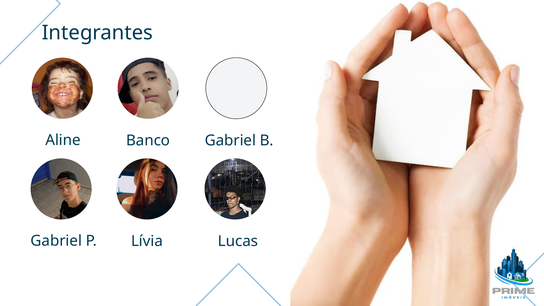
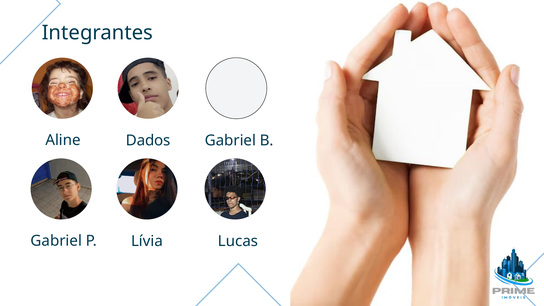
Banco: Banco -> Dados
